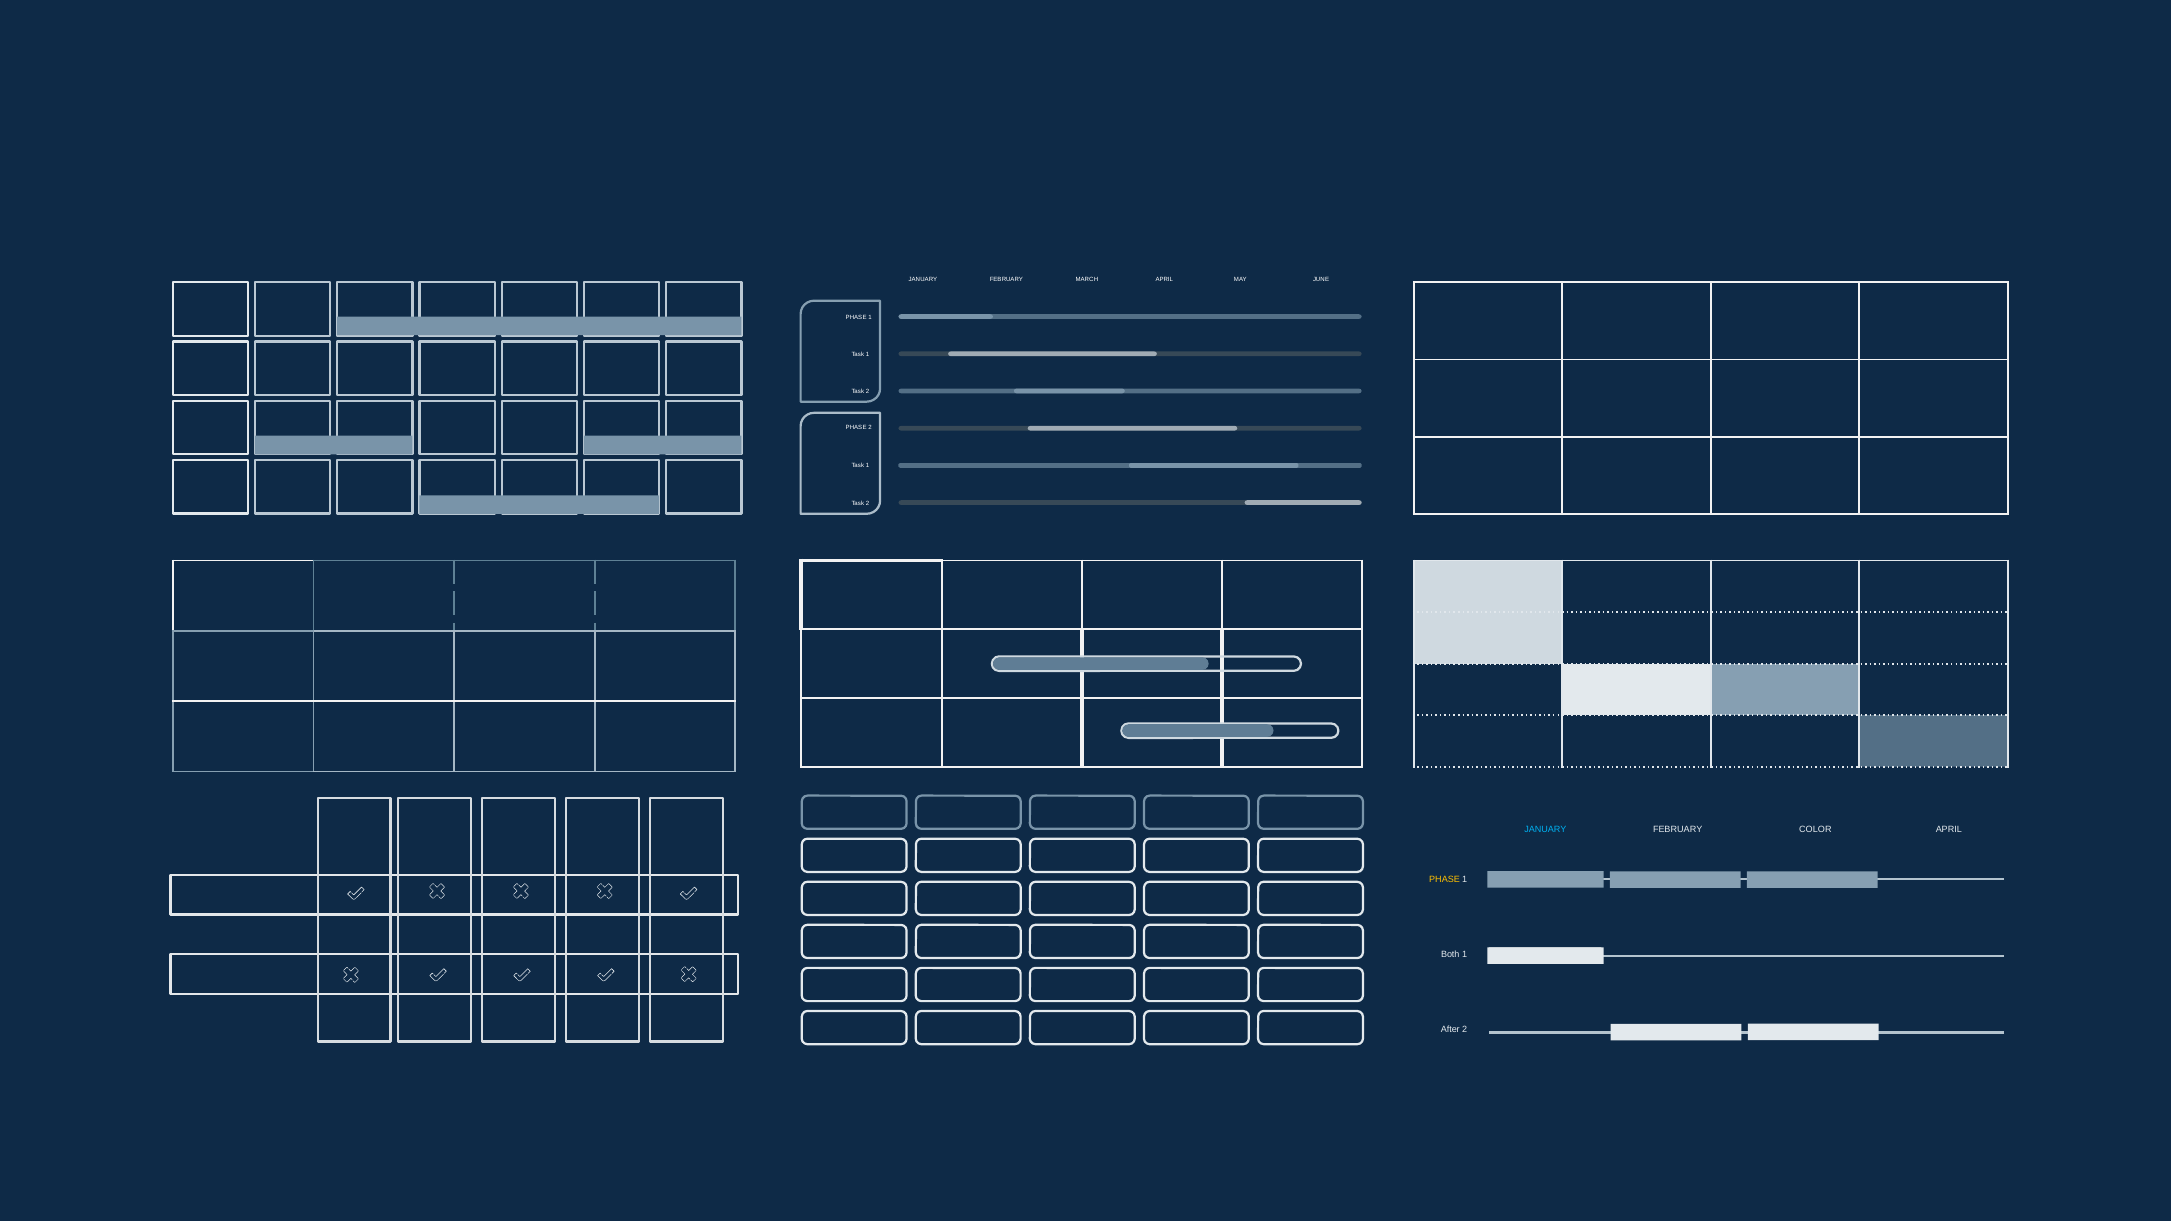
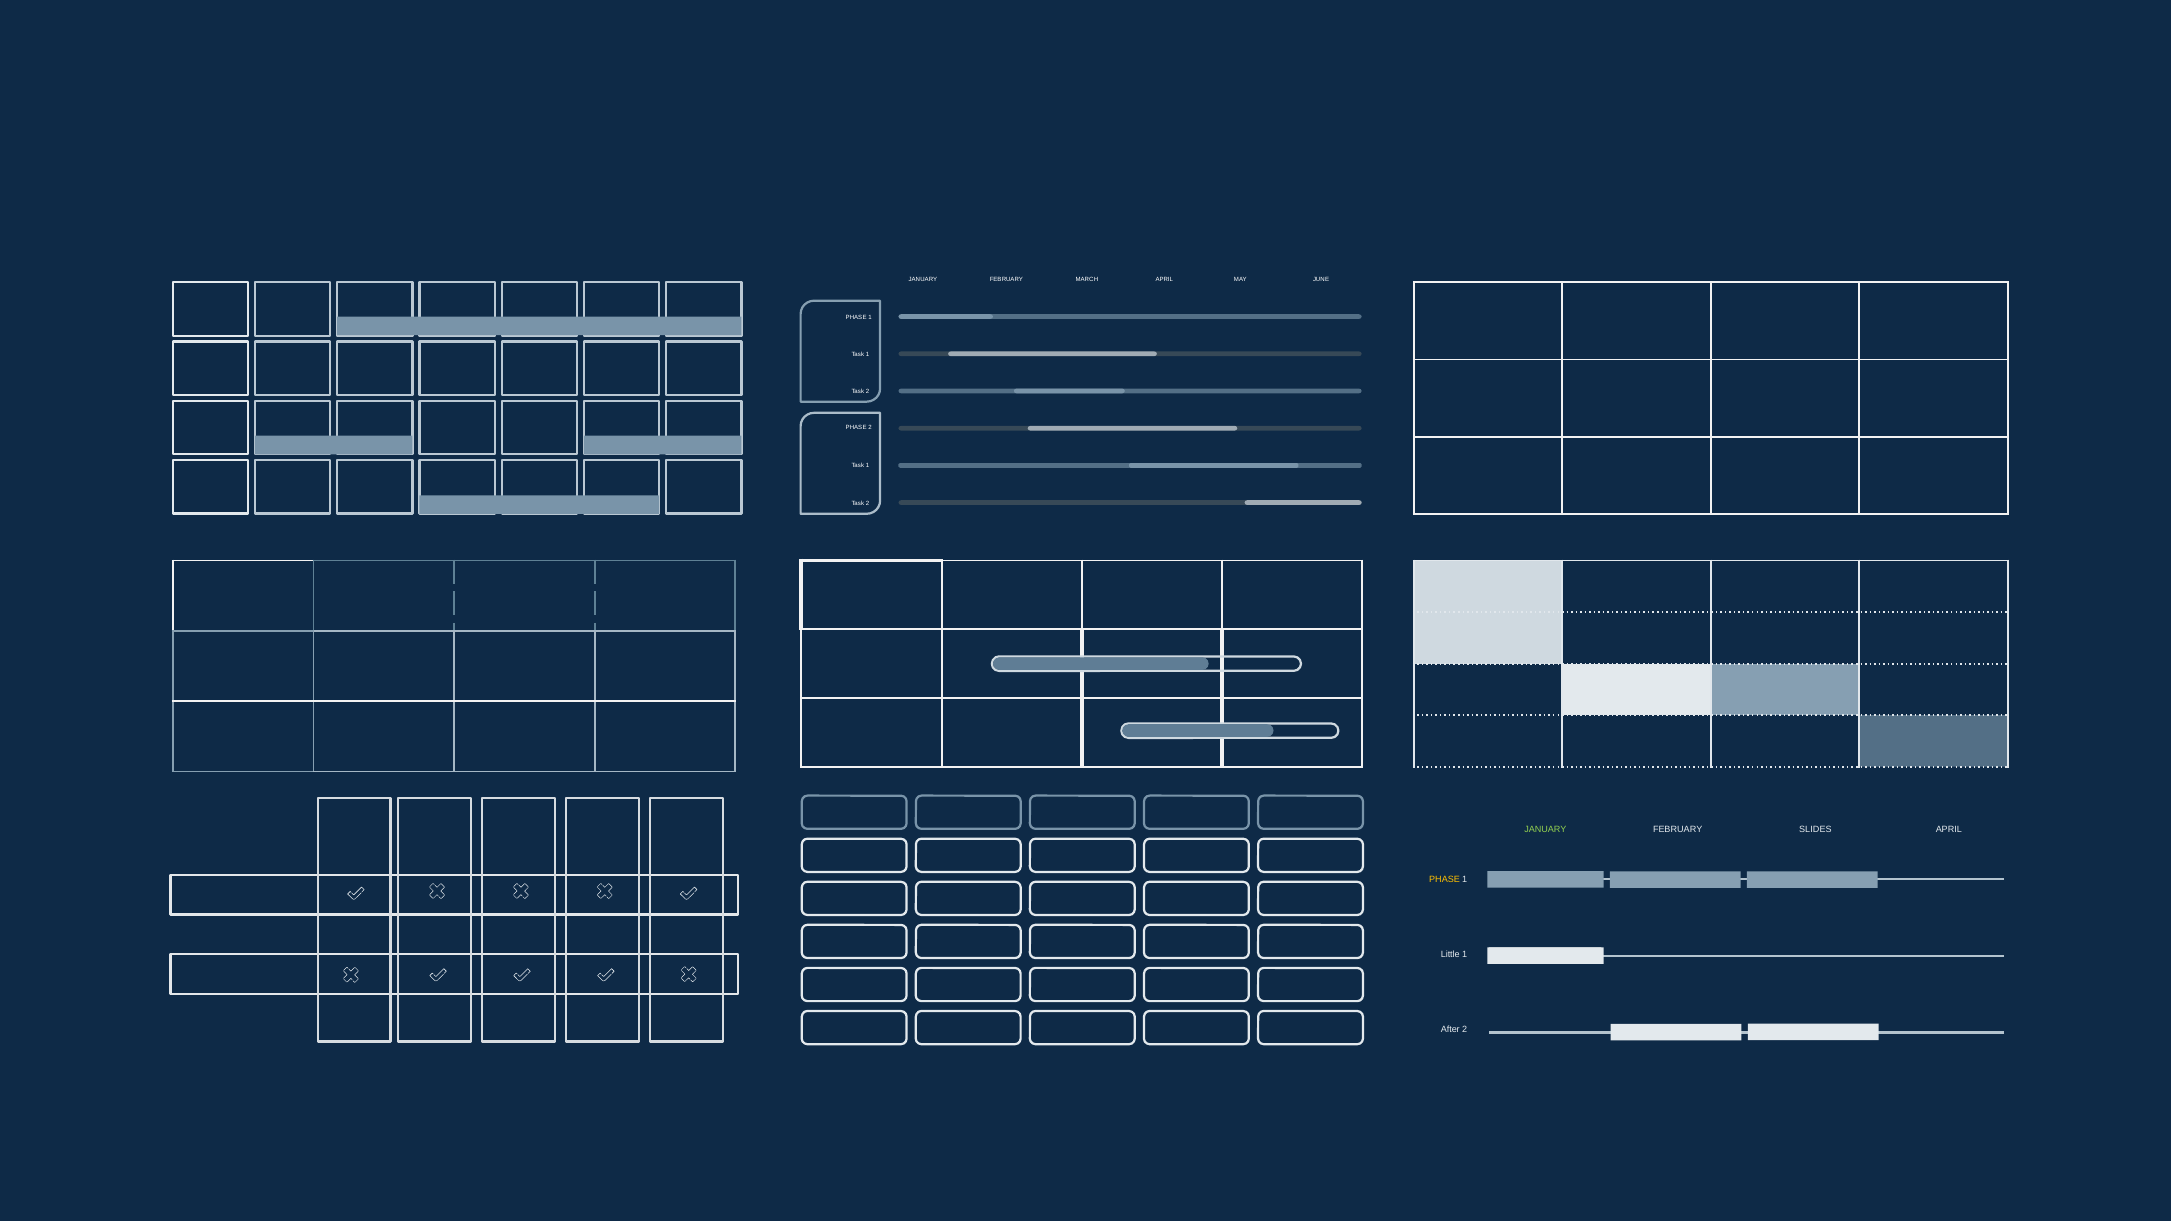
JANUARY at (1545, 830) colour: light blue -> light green
COLOR: COLOR -> SLIDES
Both: Both -> Little
